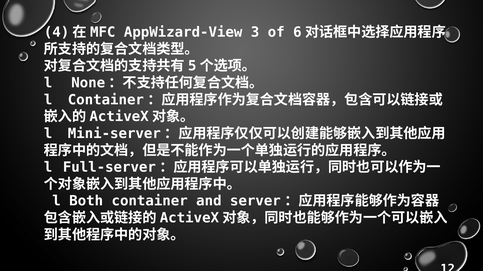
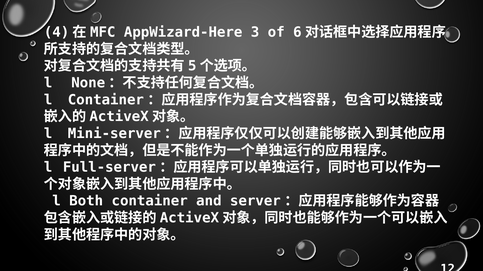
AppWizard-View: AppWizard-View -> AppWizard-Here
